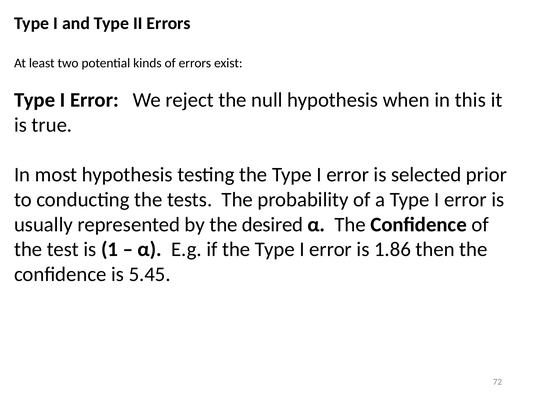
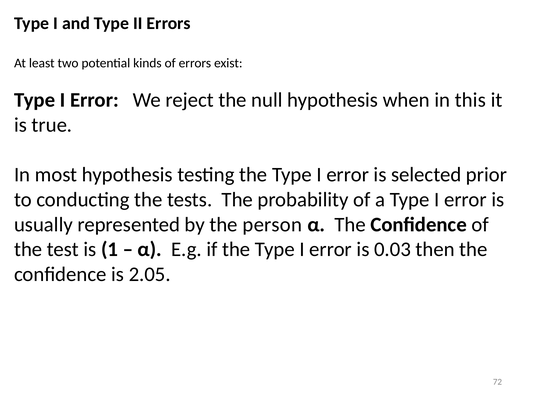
desired: desired -> person
1.86: 1.86 -> 0.03
5.45: 5.45 -> 2.05
